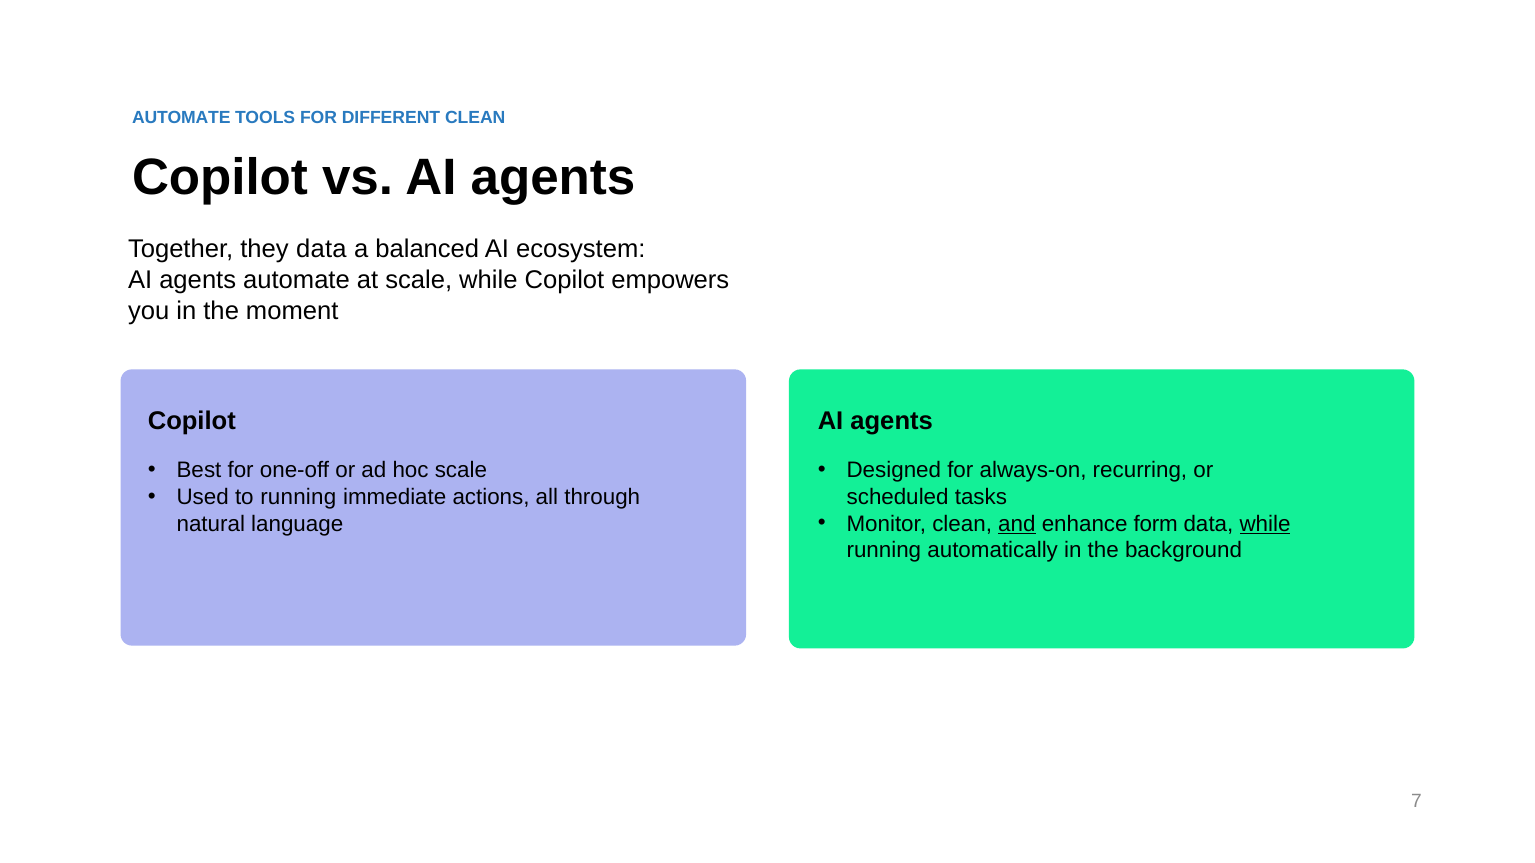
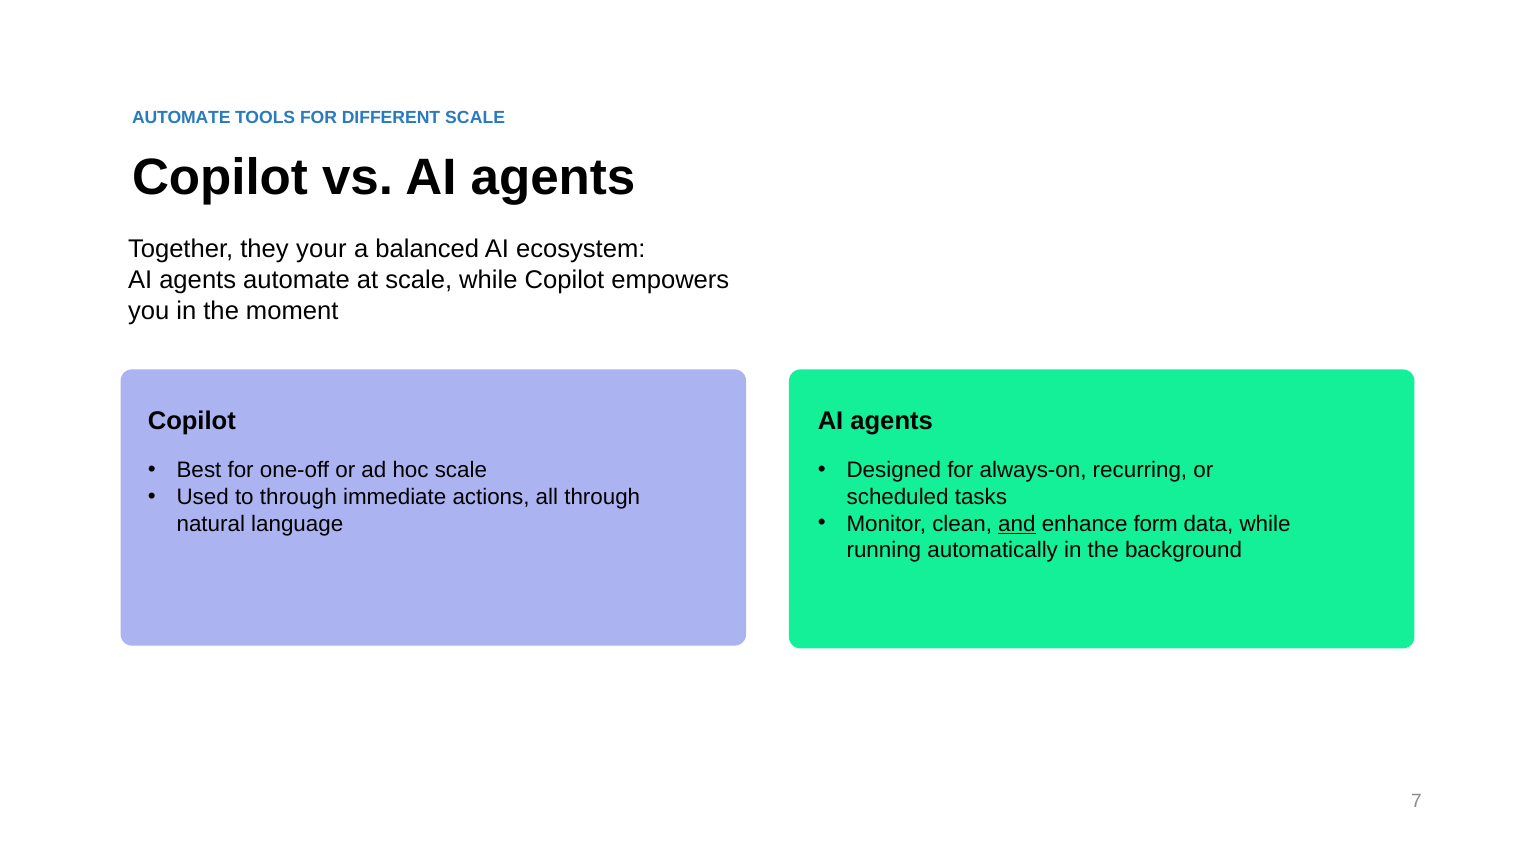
DIFFERENT CLEAN: CLEAN -> SCALE
they data: data -> your
to running: running -> through
while at (1265, 524) underline: present -> none
